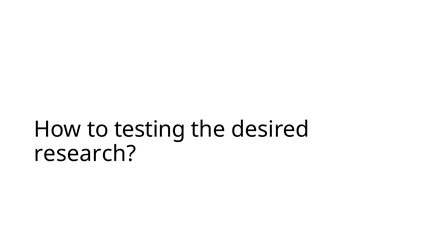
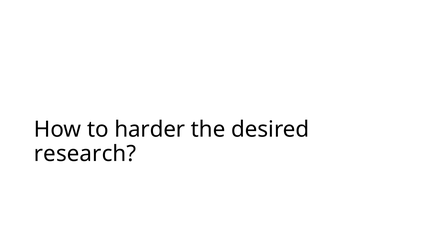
testing: testing -> harder
